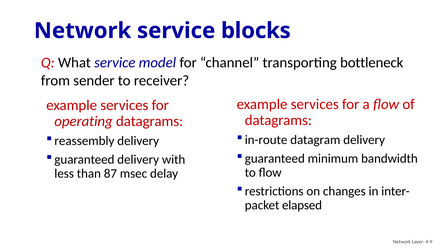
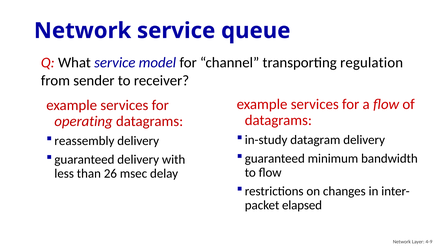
blocks: blocks -> queue
bottleneck: bottleneck -> regulation
in-route: in-route -> in-study
87: 87 -> 26
